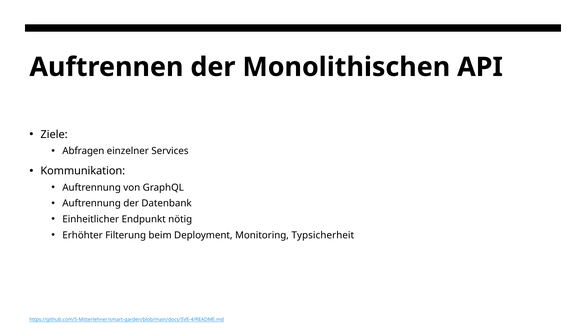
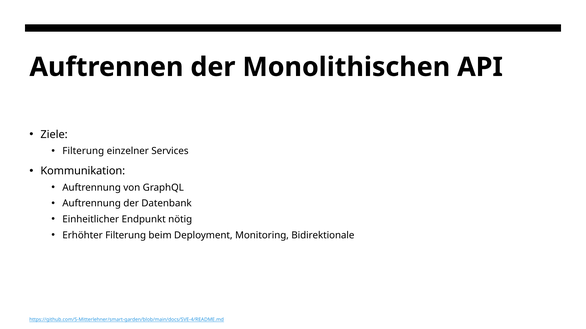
Abfragen at (83, 151): Abfragen -> Filterung
Typsicherheit: Typsicherheit -> Bidirektionale
